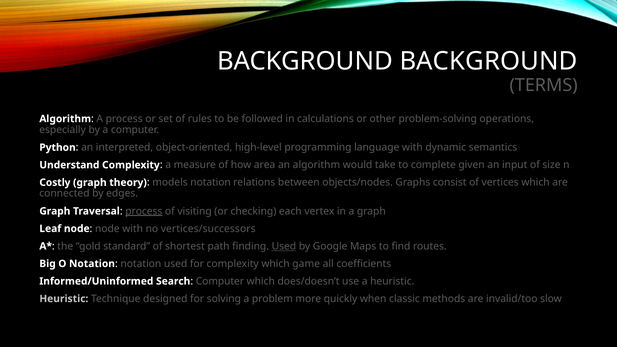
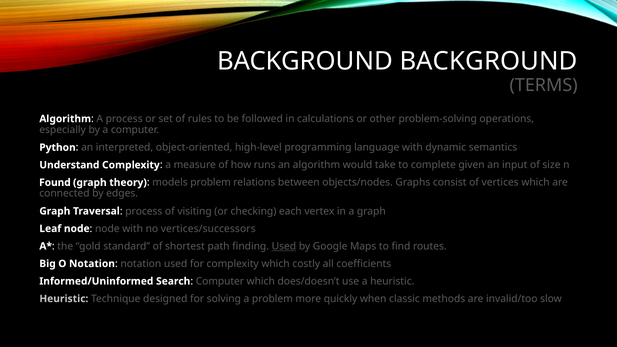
area: area -> runs
Costly: Costly -> Found
models notation: notation -> problem
process at (144, 211) underline: present -> none
game: game -> costly
